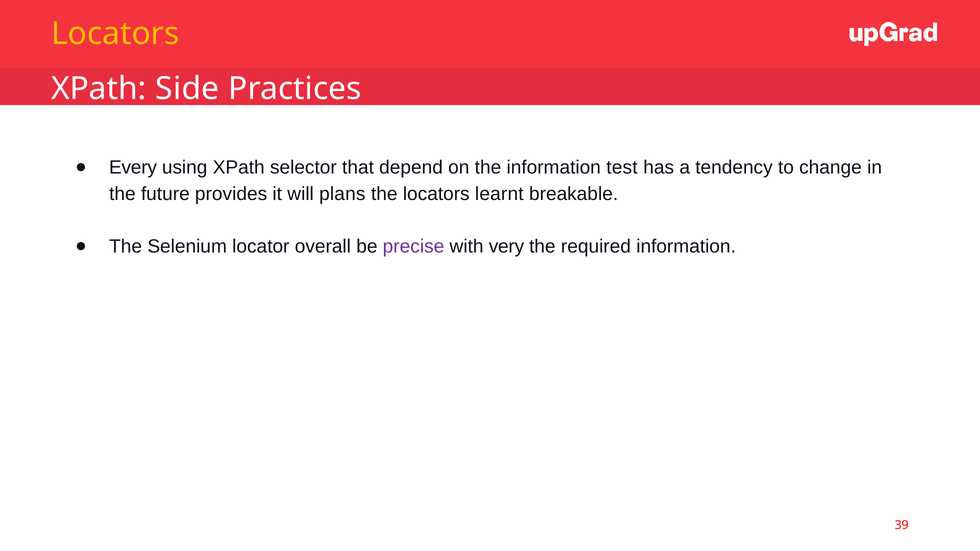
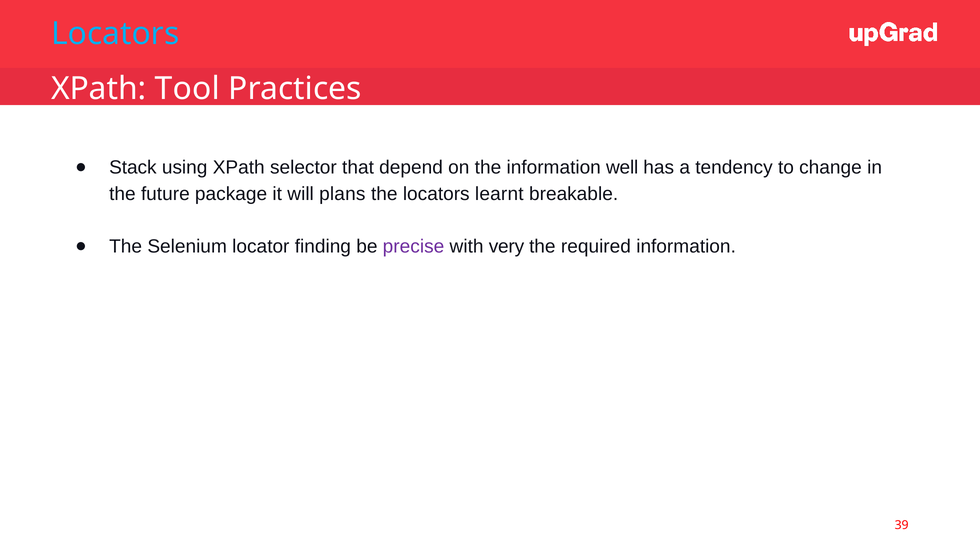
Locators at (115, 34) colour: yellow -> light blue
Side: Side -> Tool
Every: Every -> Stack
test: test -> well
provides: provides -> package
overall: overall -> finding
